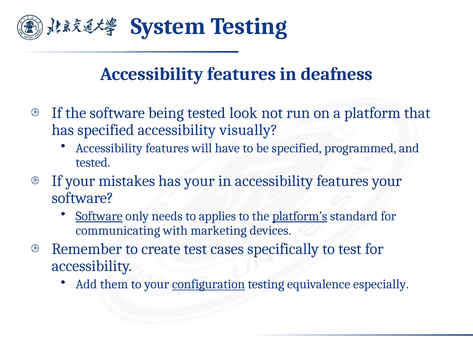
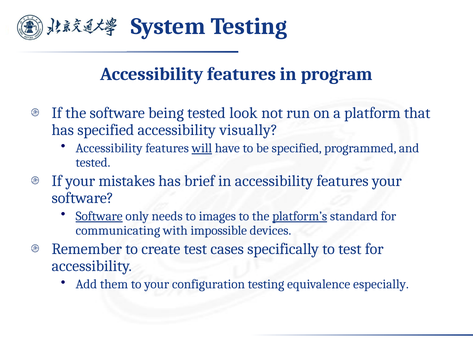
deafness: deafness -> program
will underline: none -> present
has your: your -> brief
applies: applies -> images
marketing: marketing -> impossible
configuration underline: present -> none
